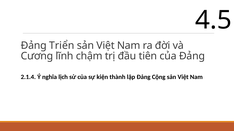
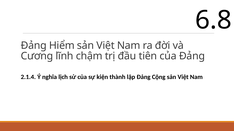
4.5: 4.5 -> 6.8
Triển: Triển -> Hiểm
